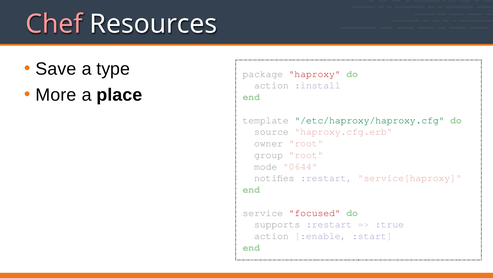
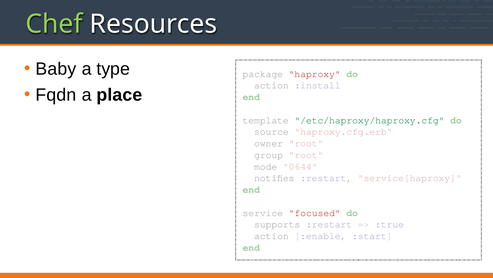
Chef colour: pink -> light green
Save: Save -> Baby
More: More -> Fqdn
